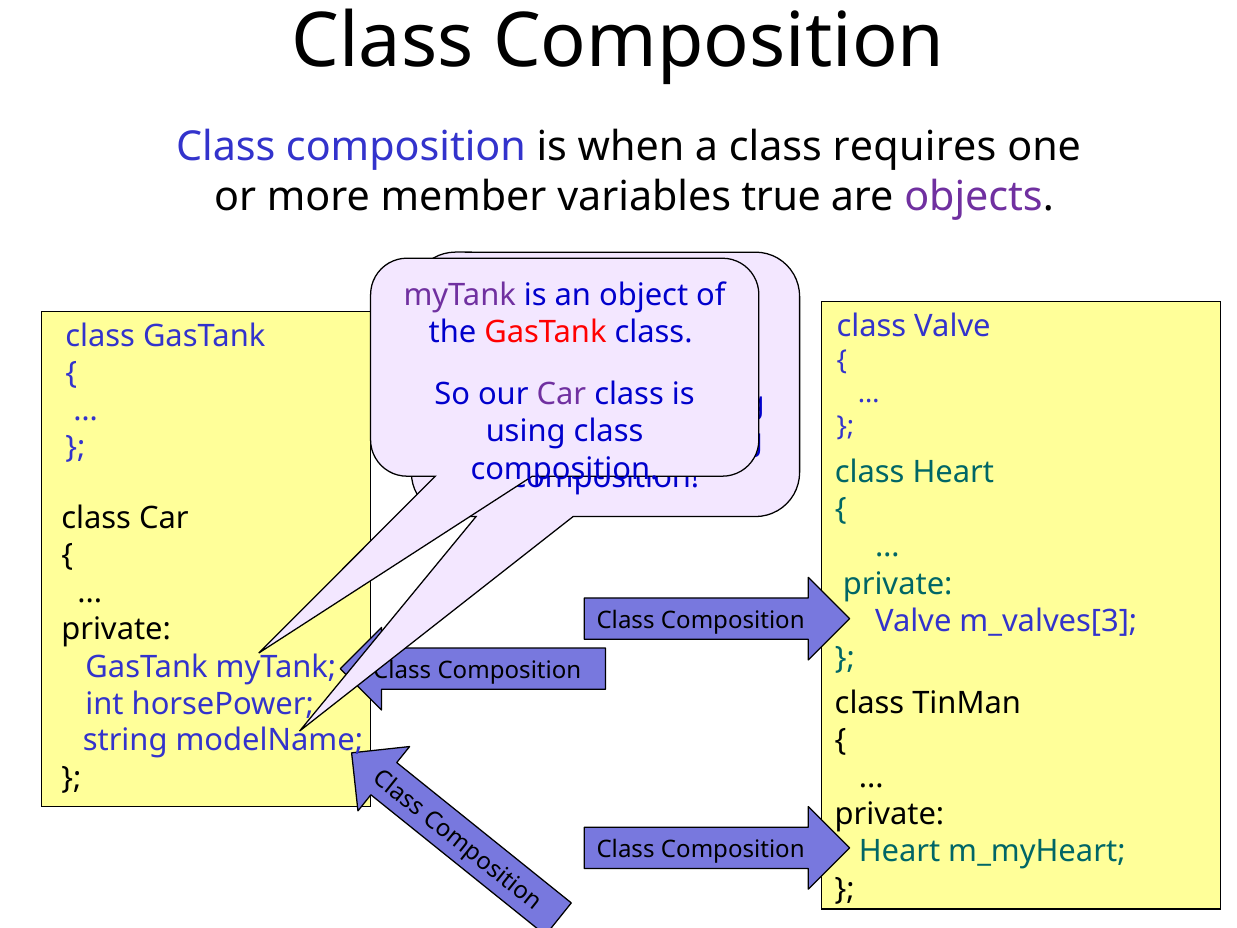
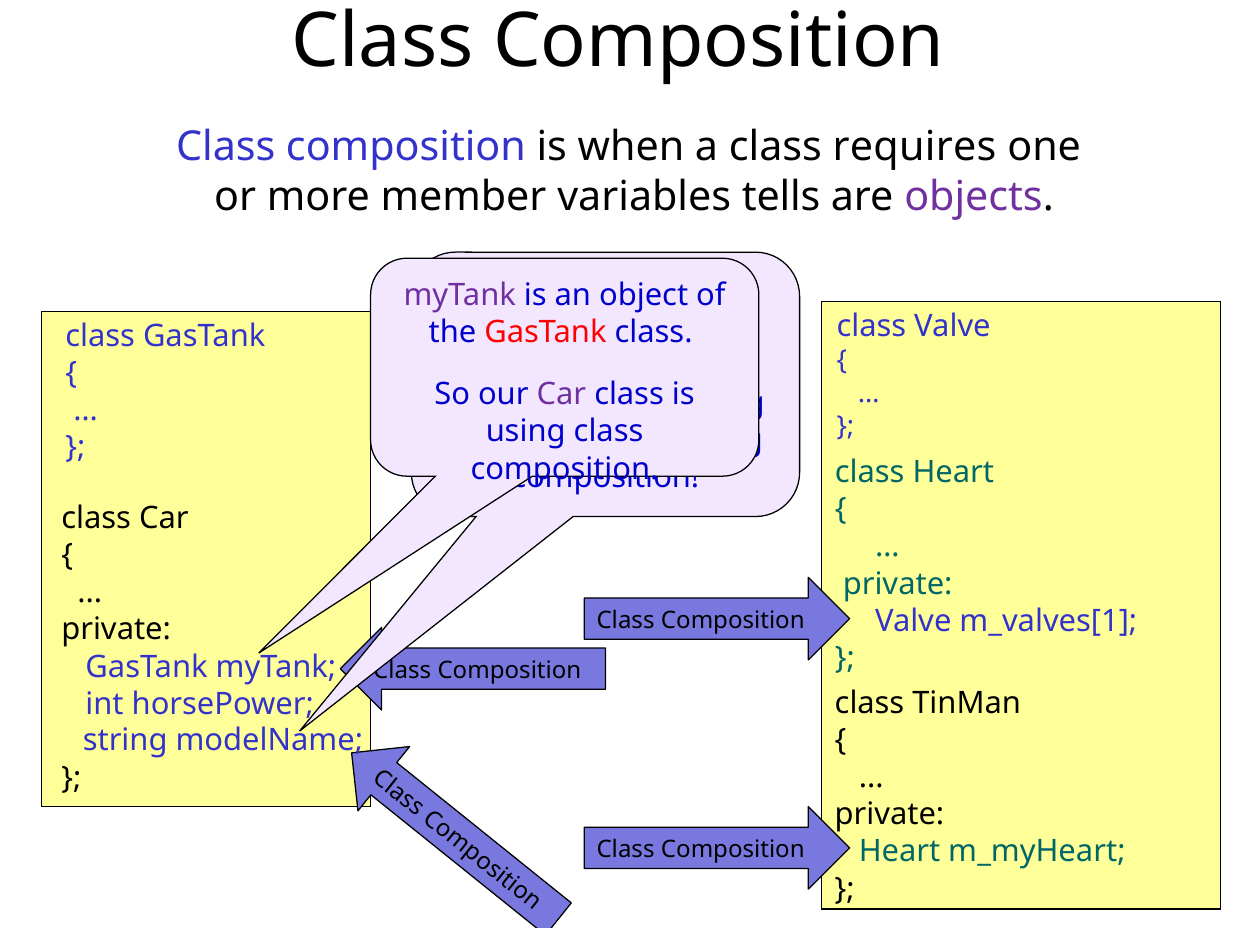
true: true -> tells
m_valves[3: m_valves[3 -> m_valves[1
